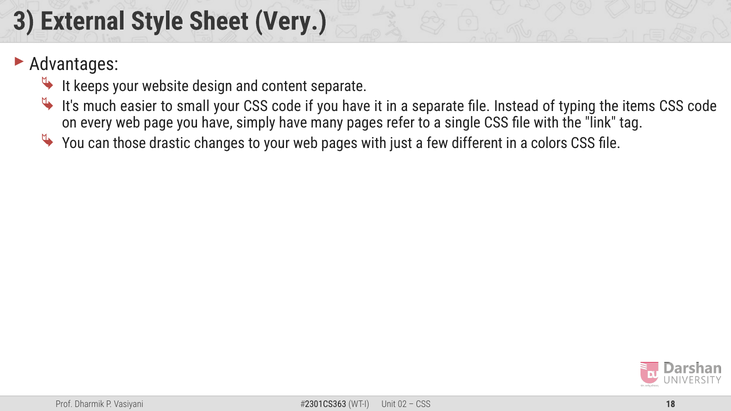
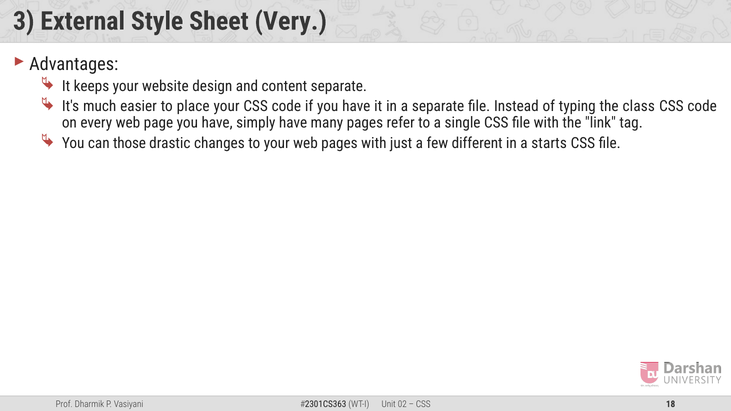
small: small -> place
items: items -> class
colors: colors -> starts
